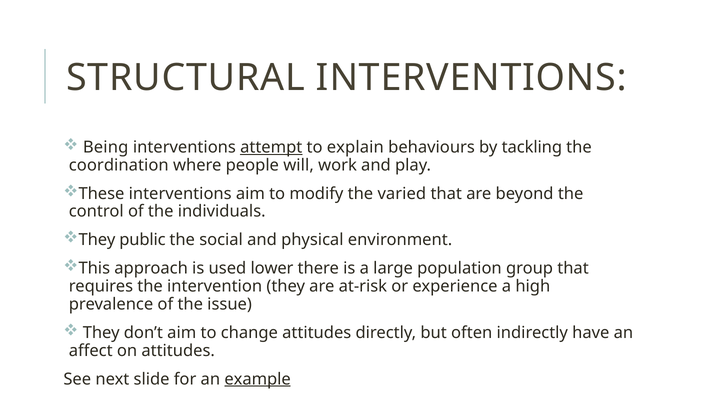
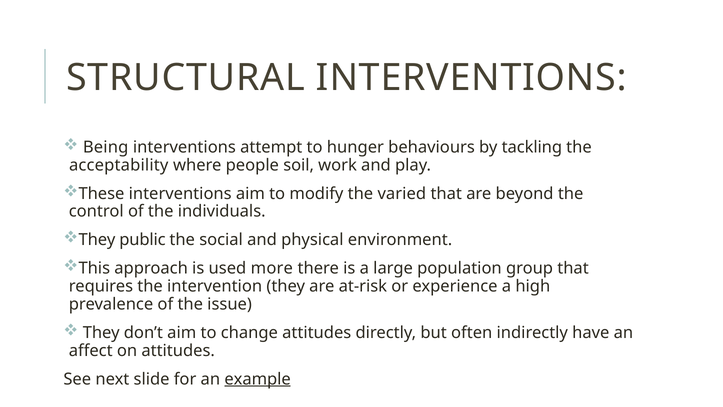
attempt underline: present -> none
explain: explain -> hunger
coordination: coordination -> acceptability
will: will -> soil
lower: lower -> more
